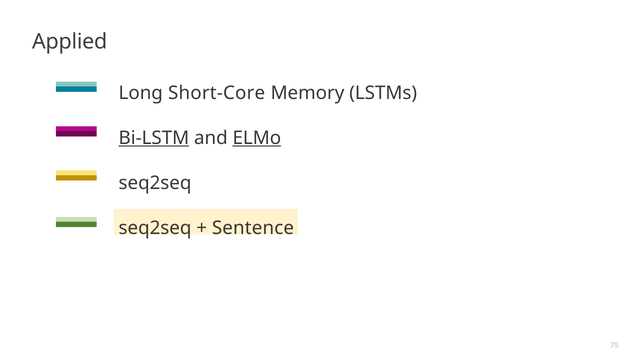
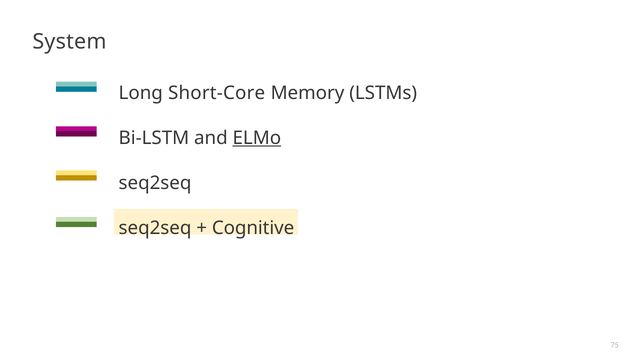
Applied: Applied -> System
Bi-LSTM underline: present -> none
Sentence: Sentence -> Cognitive
